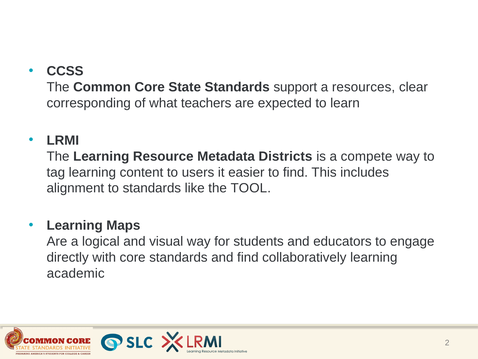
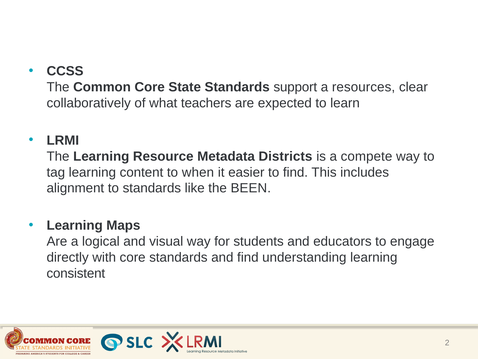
corresponding: corresponding -> collaboratively
users: users -> when
TOOL: TOOL -> BEEN
collaboratively: collaboratively -> understanding
academic: academic -> consistent
